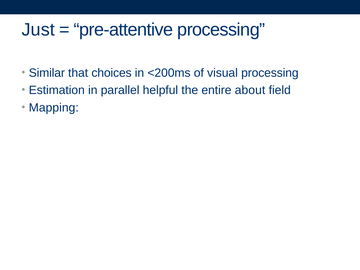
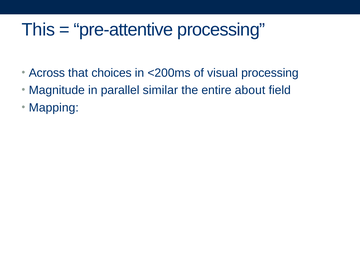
Just: Just -> This
Similar: Similar -> Across
Estimation: Estimation -> Magnitude
helpful: helpful -> similar
